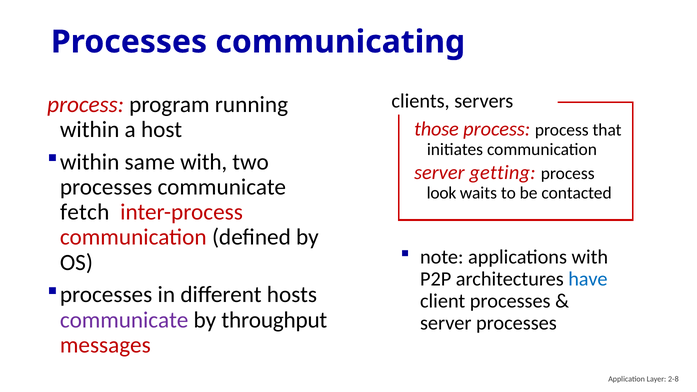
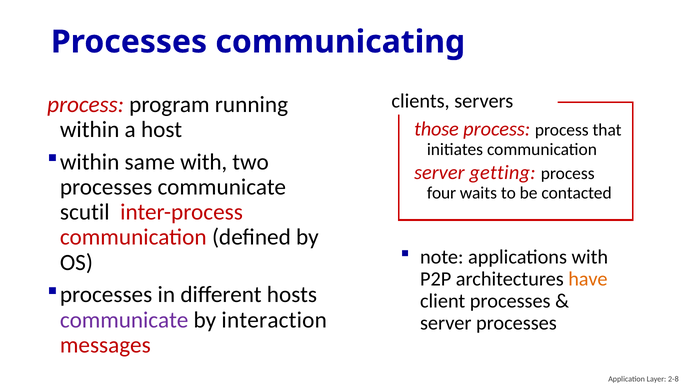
look: look -> four
fetch: fetch -> scutil
have colour: blue -> orange
throughput: throughput -> interaction
